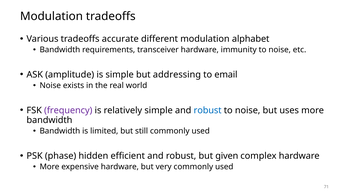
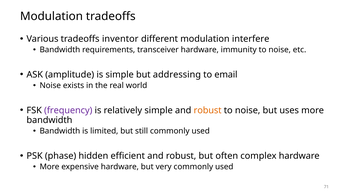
accurate: accurate -> inventor
alphabet: alphabet -> interfere
robust at (208, 110) colour: blue -> orange
given: given -> often
